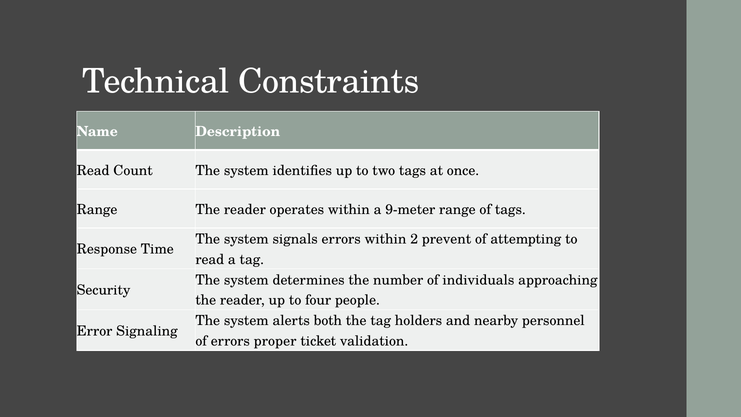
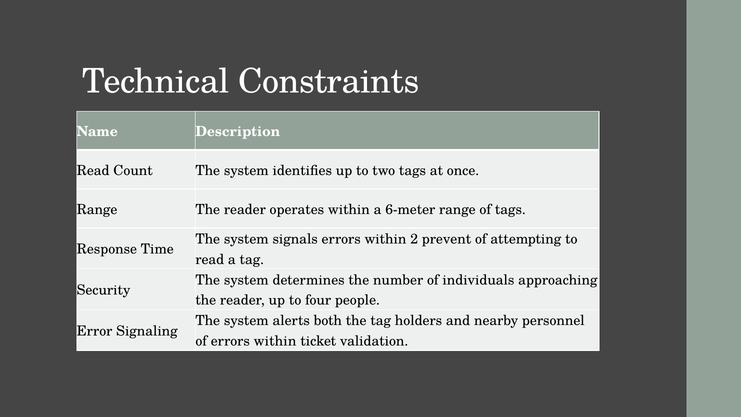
9-meter: 9-meter -> 6-meter
of errors proper: proper -> within
